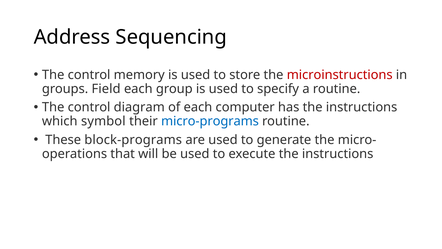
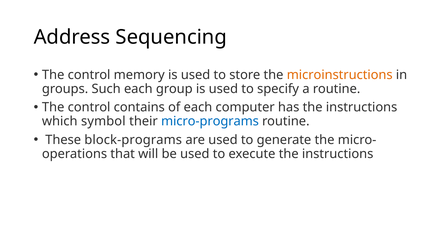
microinstructions colour: red -> orange
Field: Field -> Such
diagram: diagram -> contains
